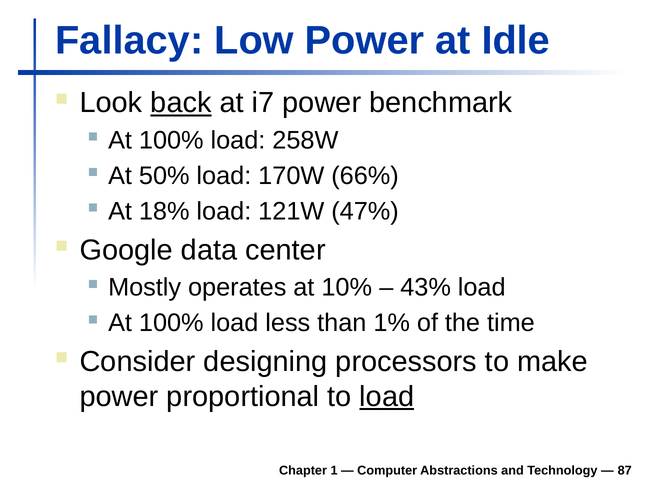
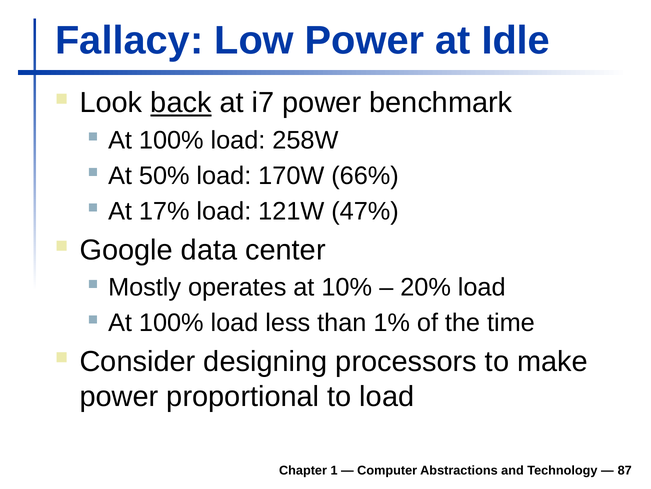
18%: 18% -> 17%
43%: 43% -> 20%
load at (387, 396) underline: present -> none
